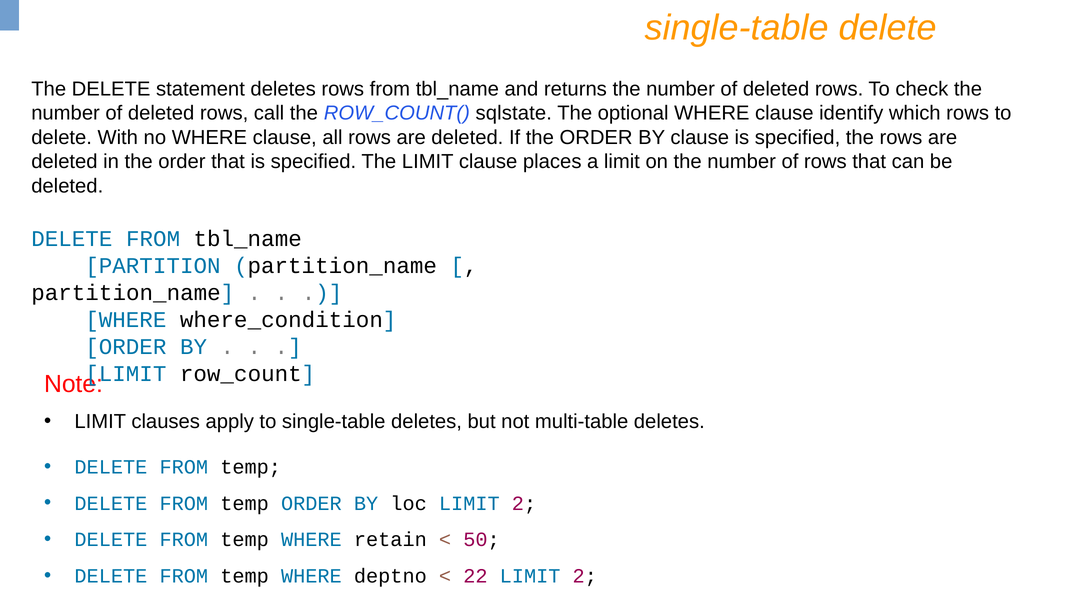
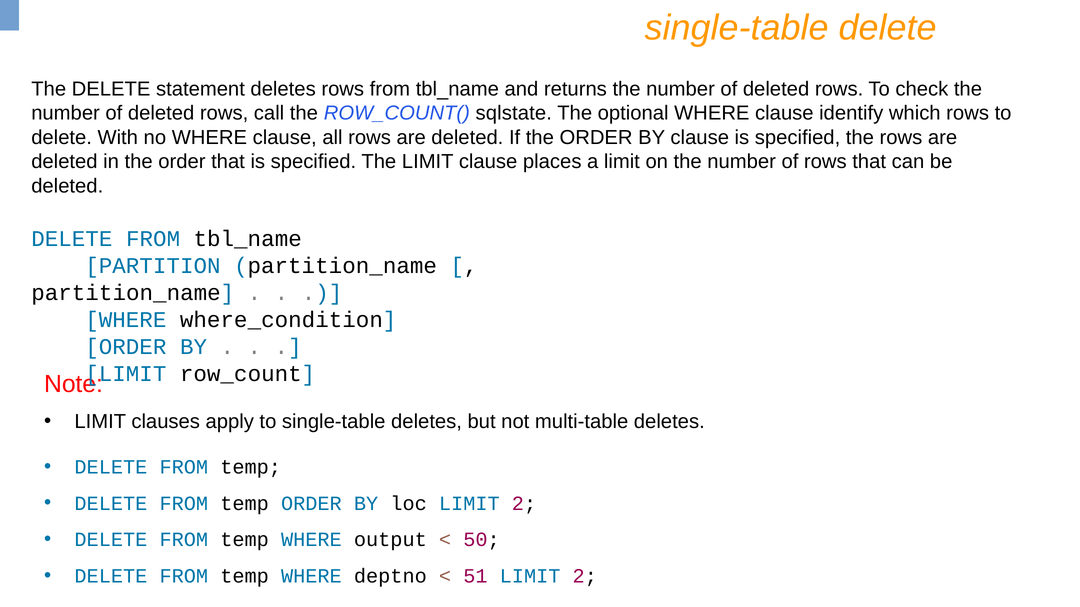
retain: retain -> output
22: 22 -> 51
